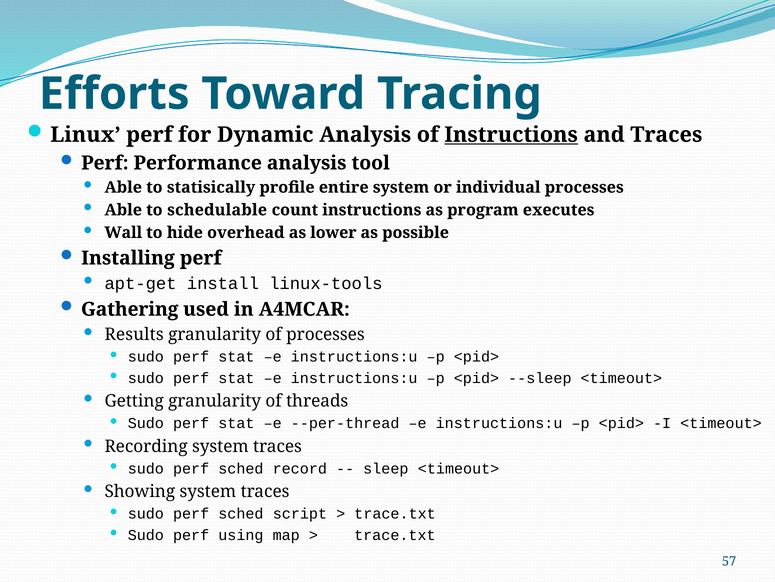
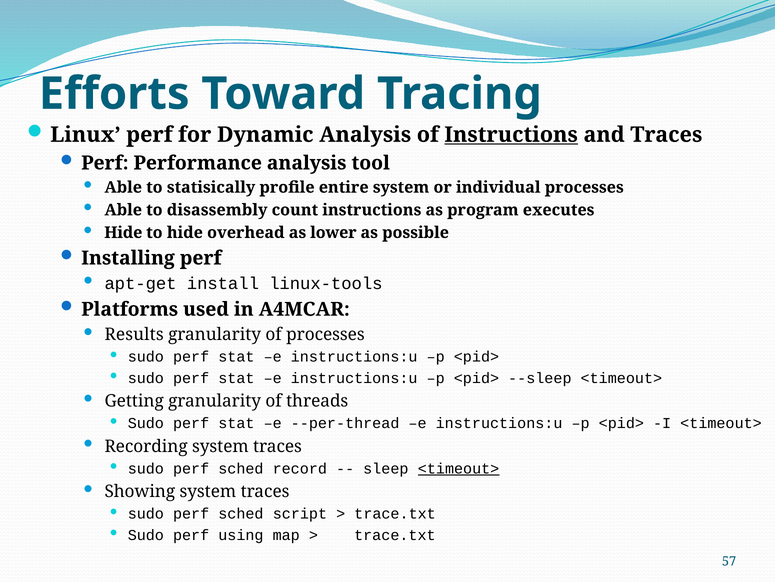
schedulable: schedulable -> disassembly
Wall at (123, 232): Wall -> Hide
Gathering: Gathering -> Platforms
<timeout> at (459, 468) underline: none -> present
